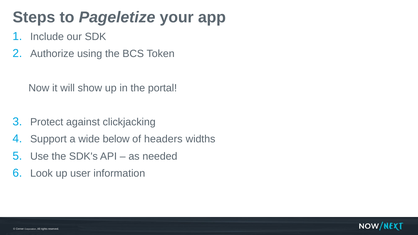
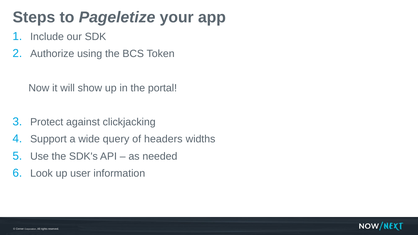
below: below -> query
